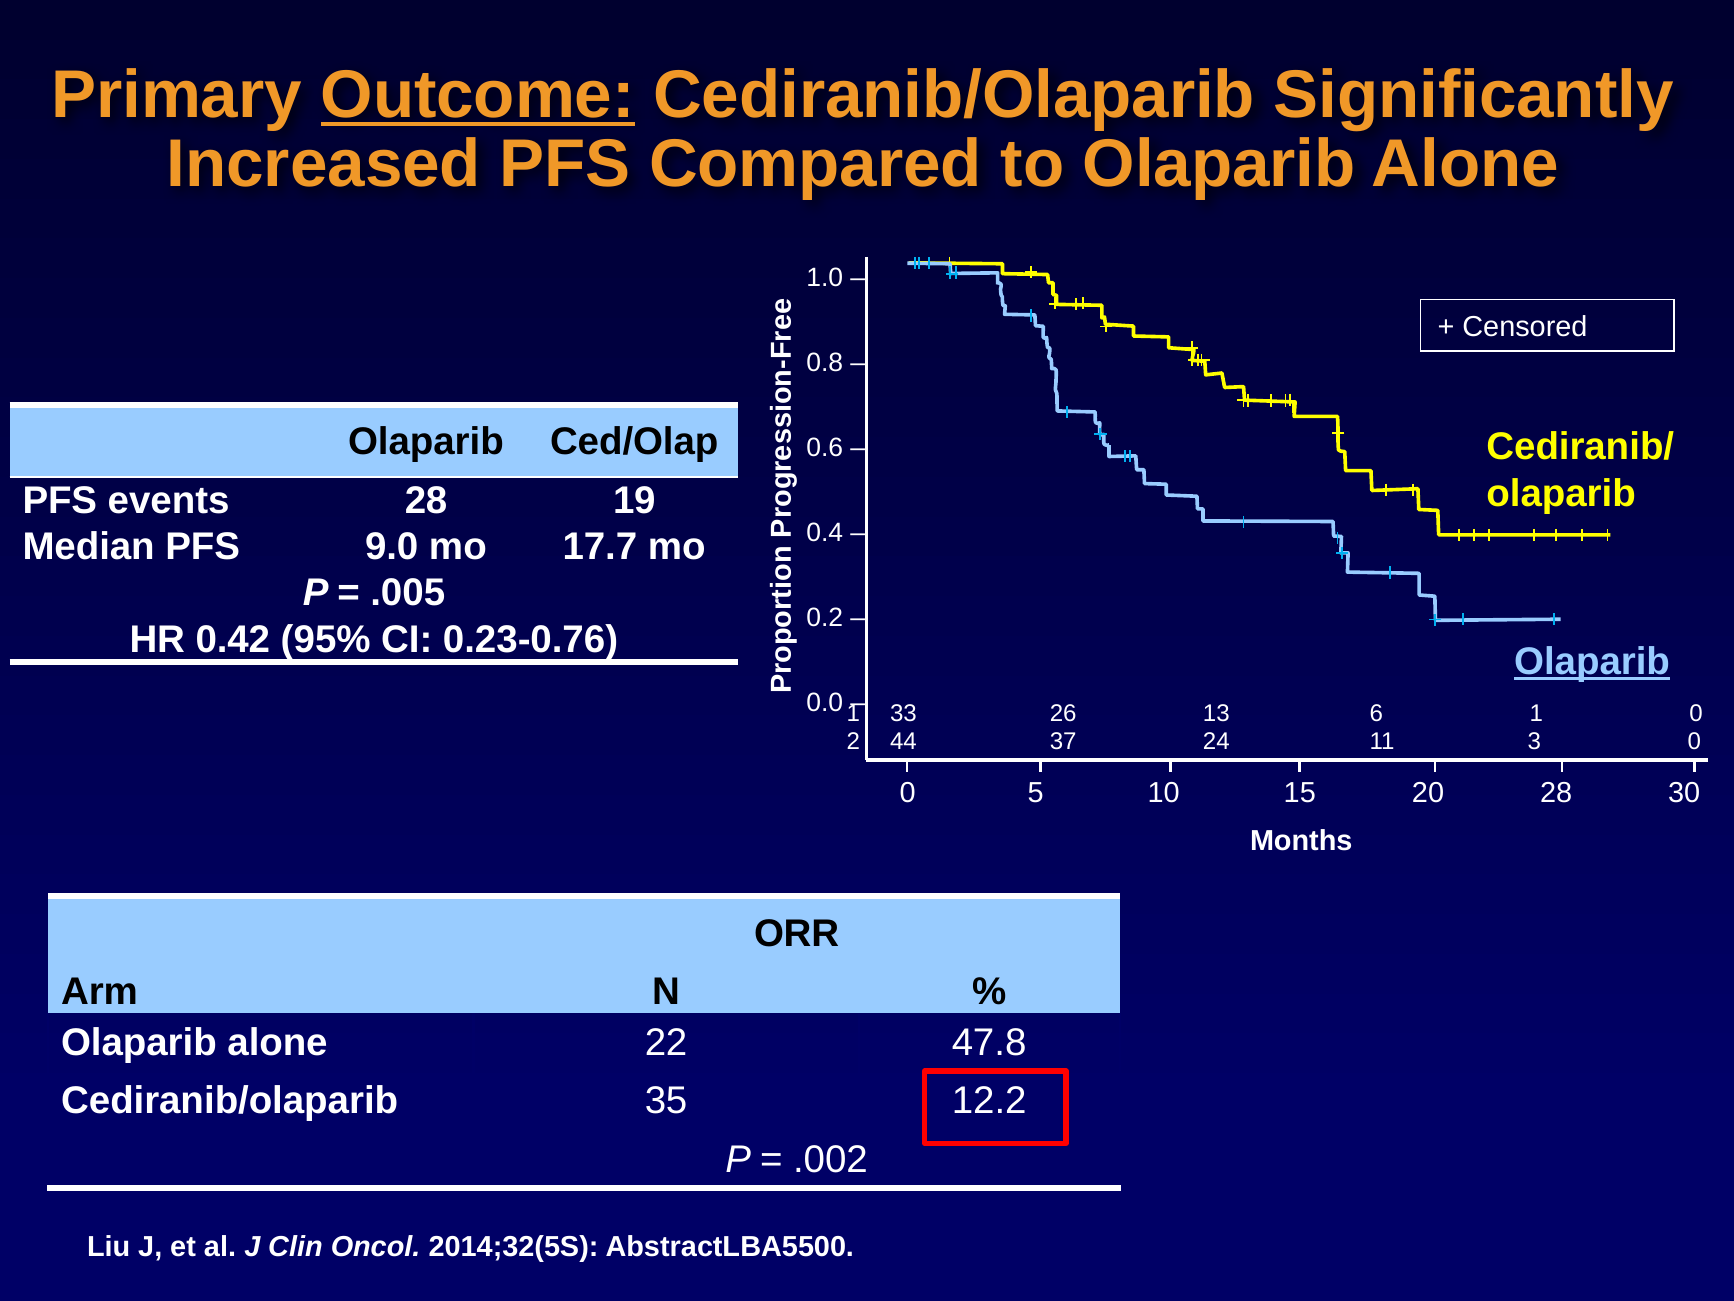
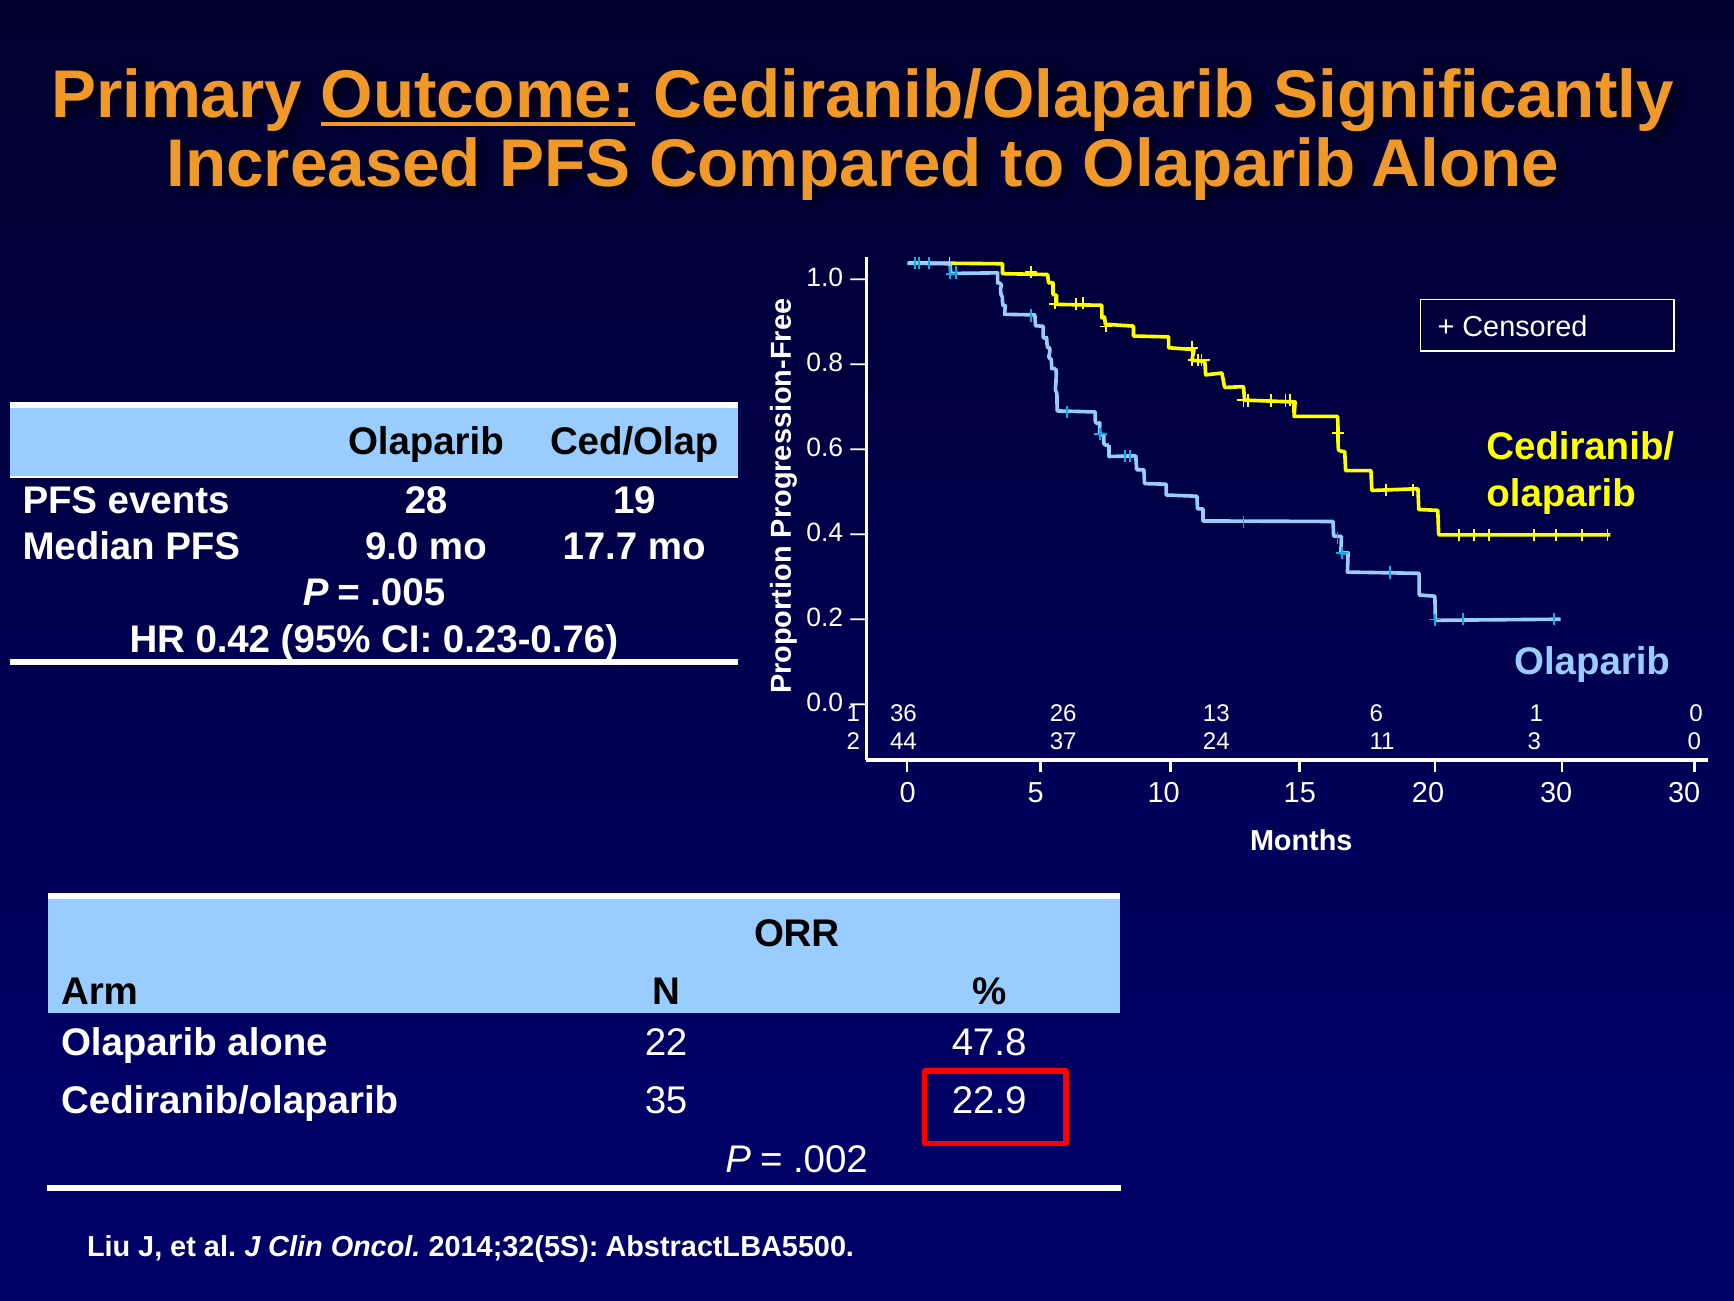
Olaparib at (1592, 662) underline: present -> none
33: 33 -> 36
20 28: 28 -> 30
12.2: 12.2 -> 22.9
